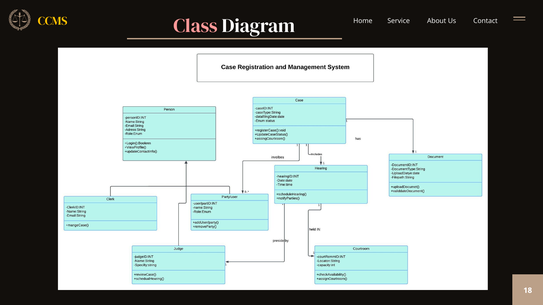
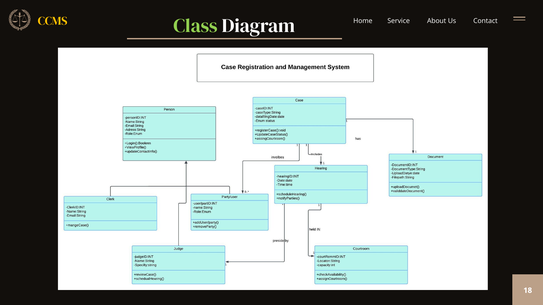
Class colour: pink -> light green
